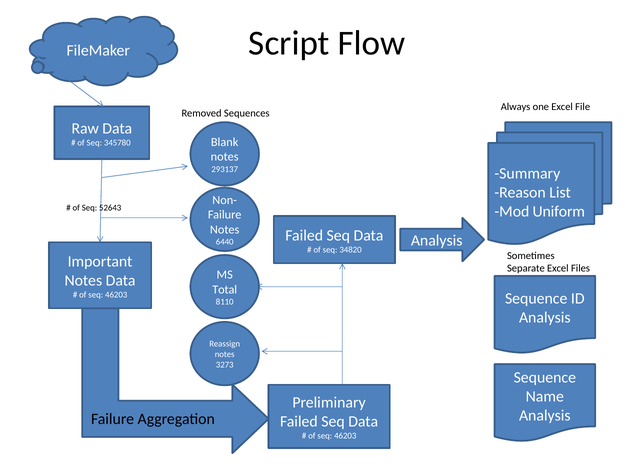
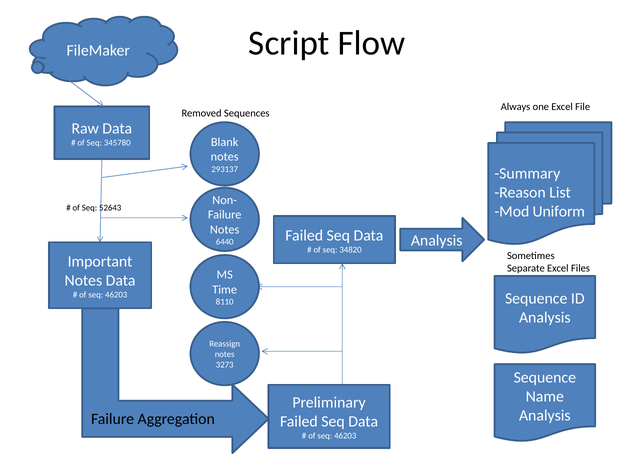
Total: Total -> Time
